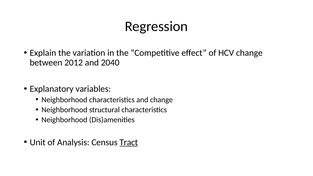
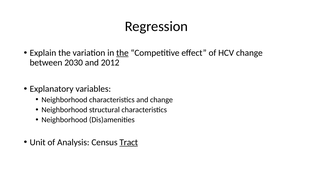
the at (122, 53) underline: none -> present
2012: 2012 -> 2030
2040: 2040 -> 2012
